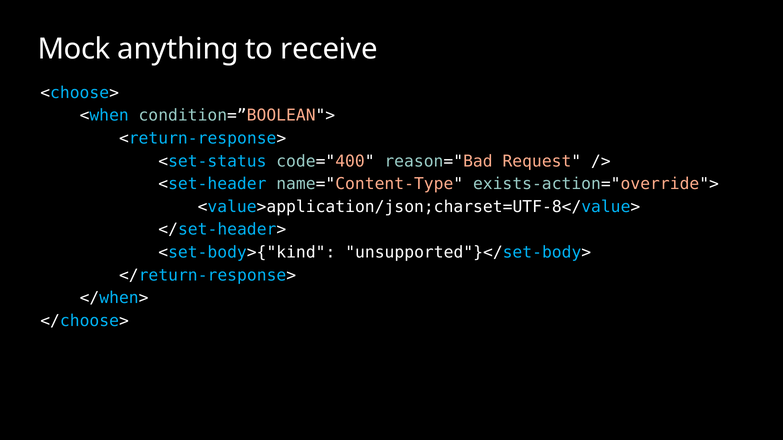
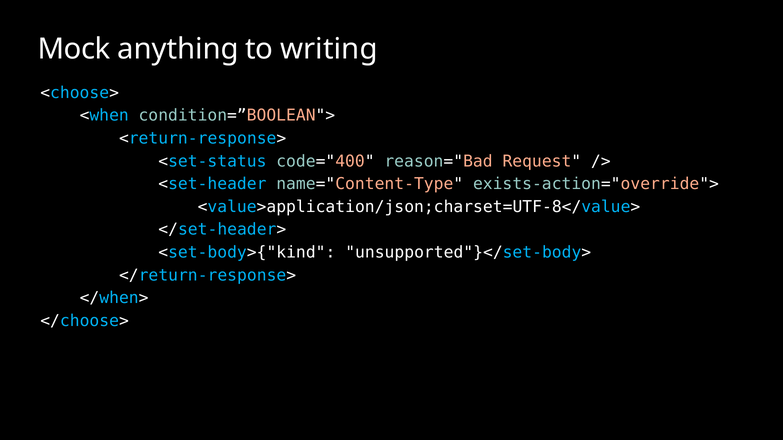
receive: receive -> writing
